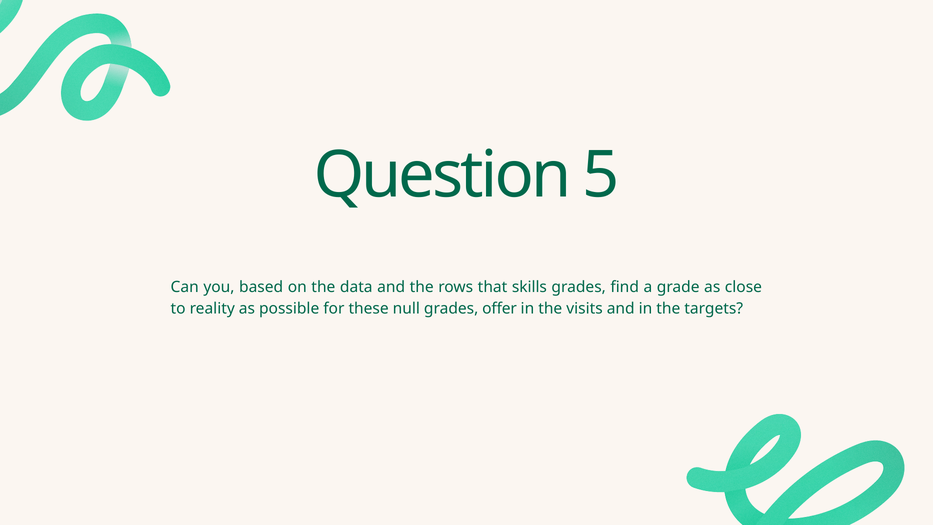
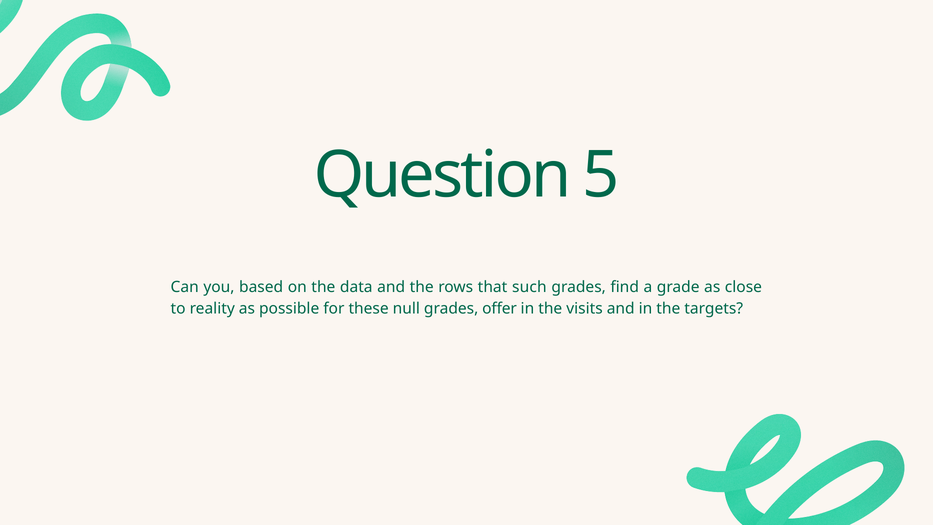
skills: skills -> such
